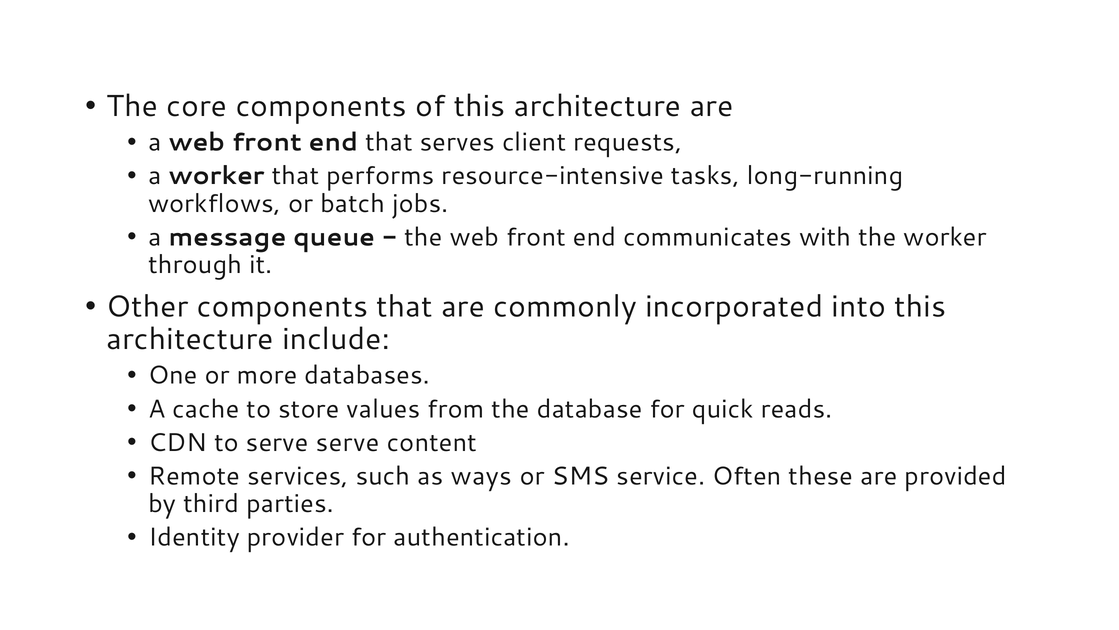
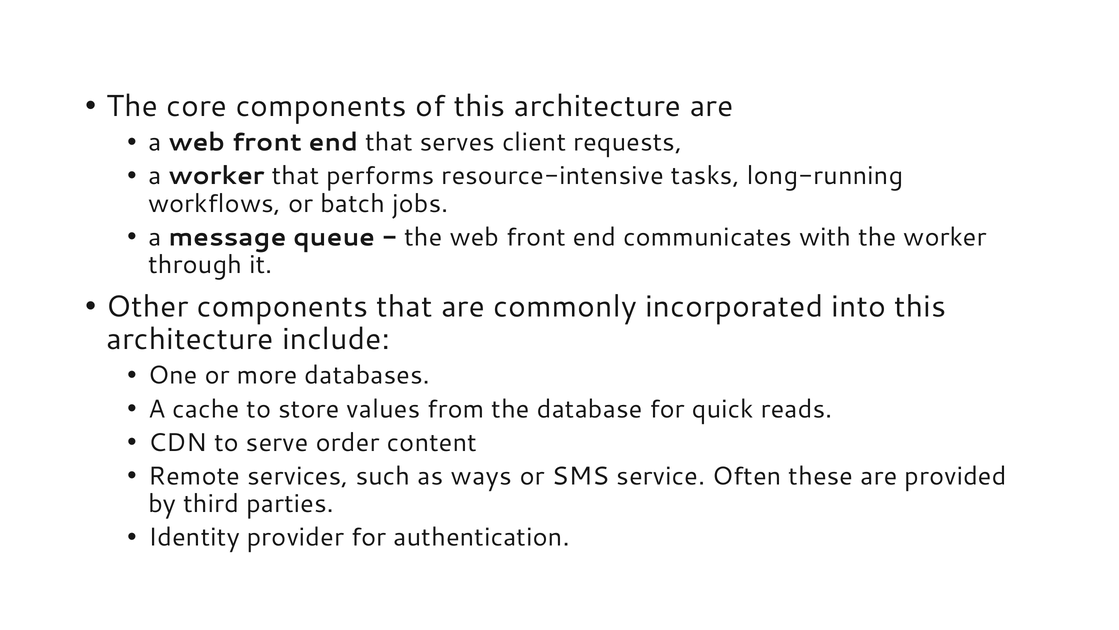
serve serve: serve -> order
